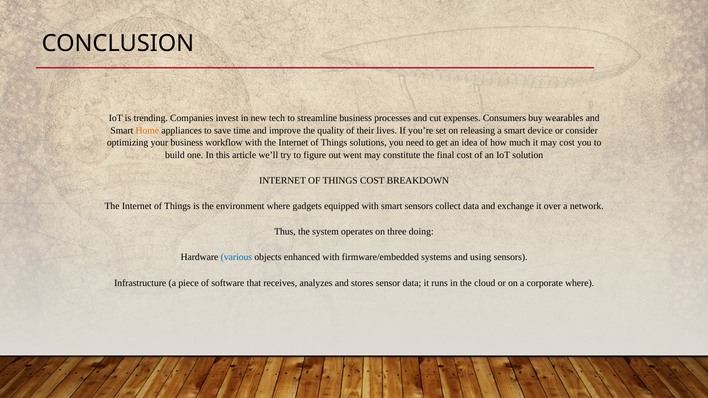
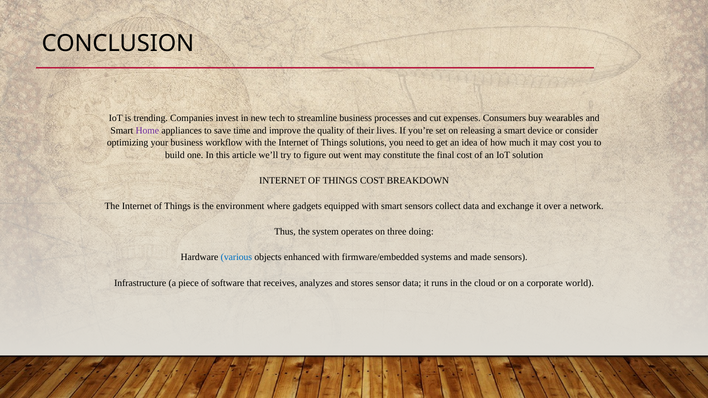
Home colour: orange -> purple
using: using -> made
corporate where: where -> world
